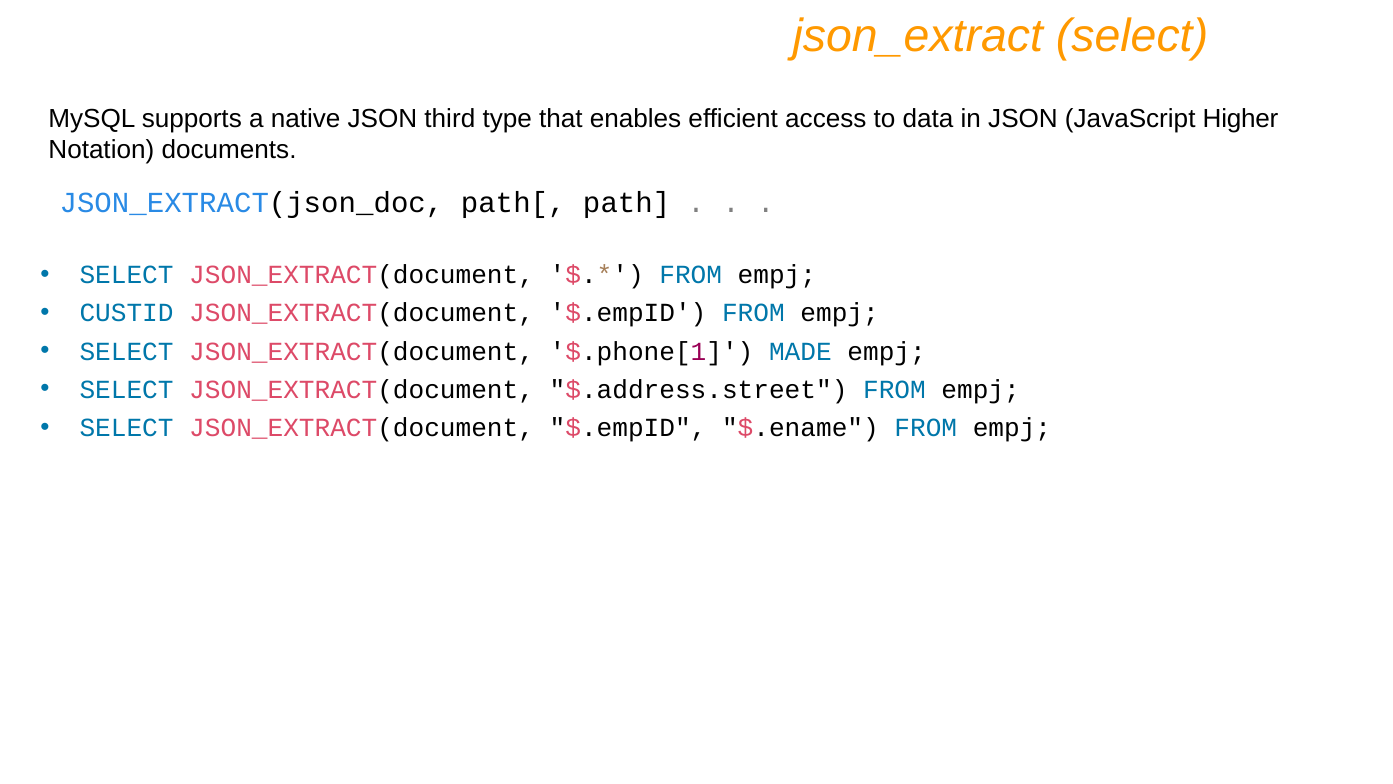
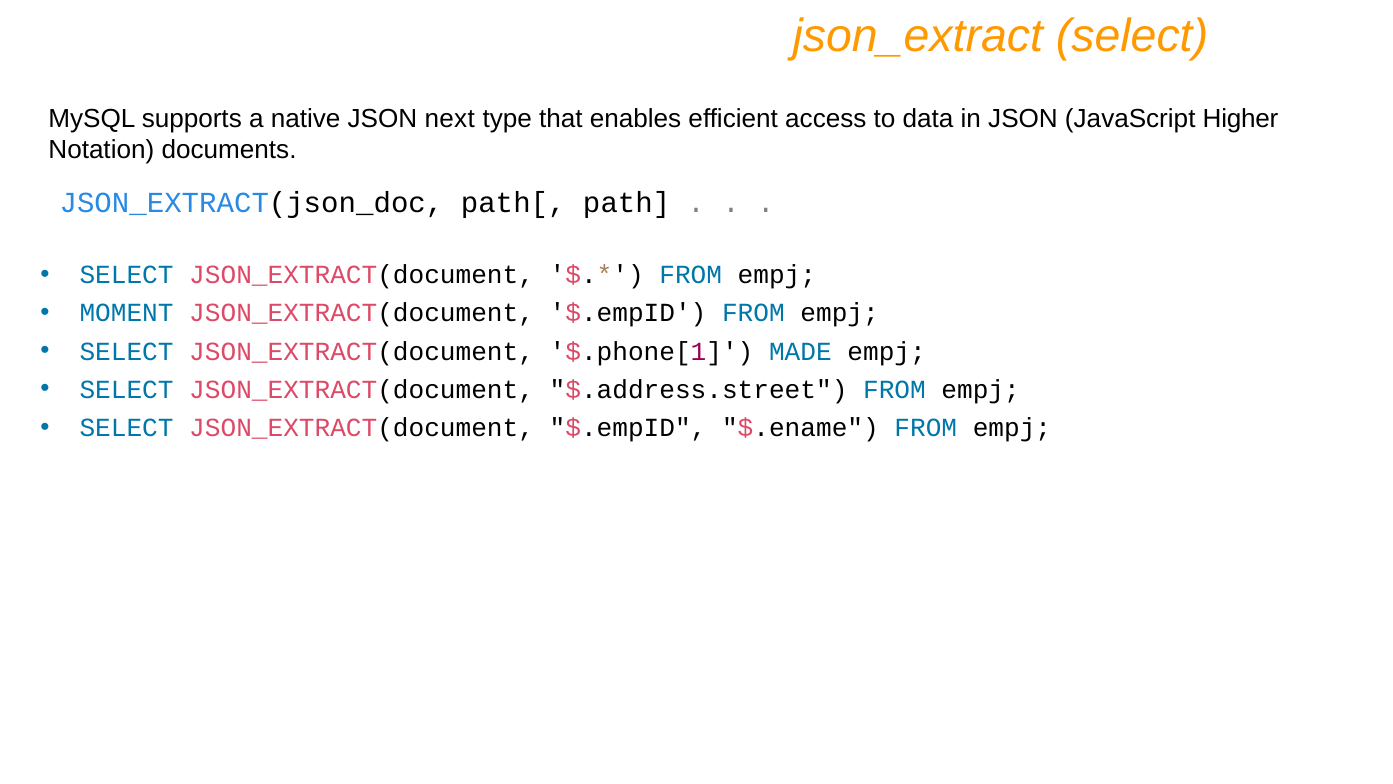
third: third -> next
CUSTID: CUSTID -> MOMENT
